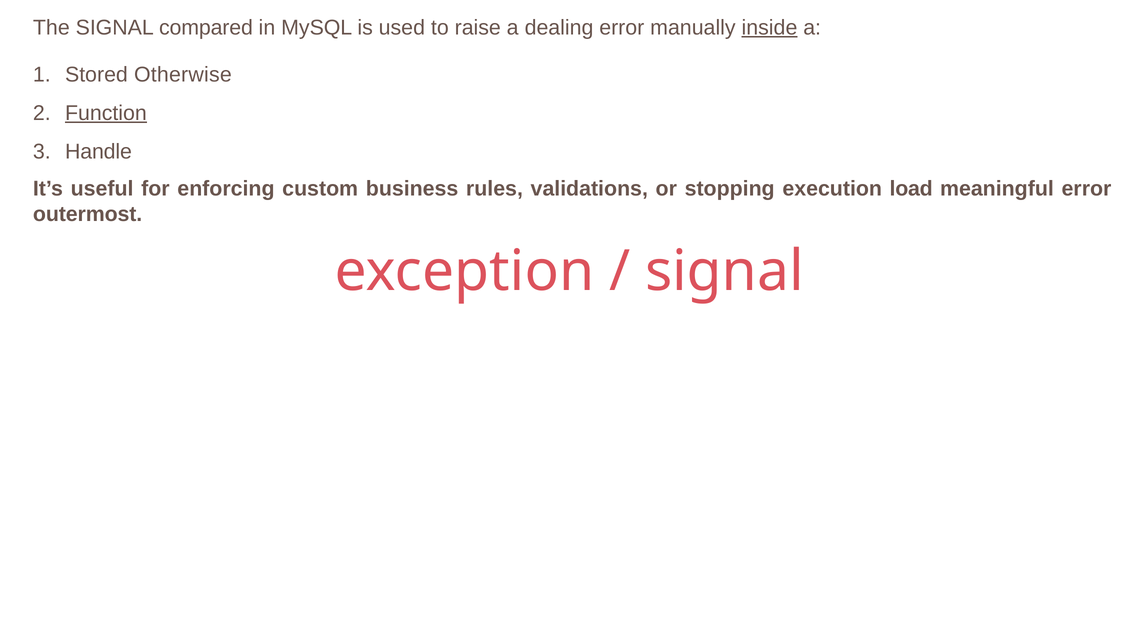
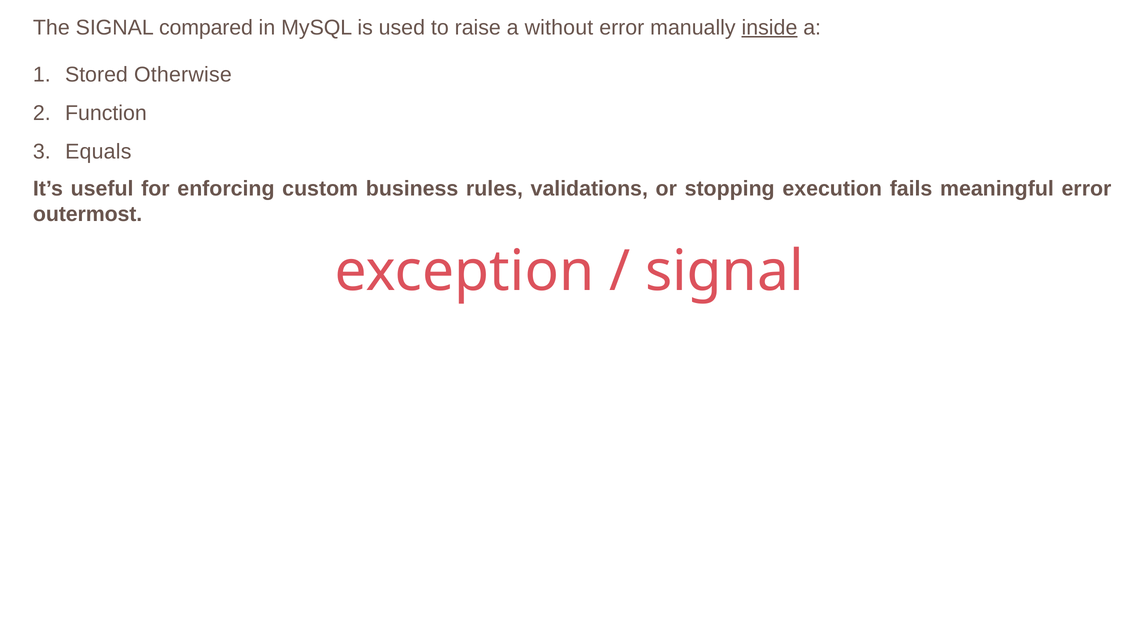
dealing: dealing -> without
Function underline: present -> none
Handle: Handle -> Equals
load: load -> fails
